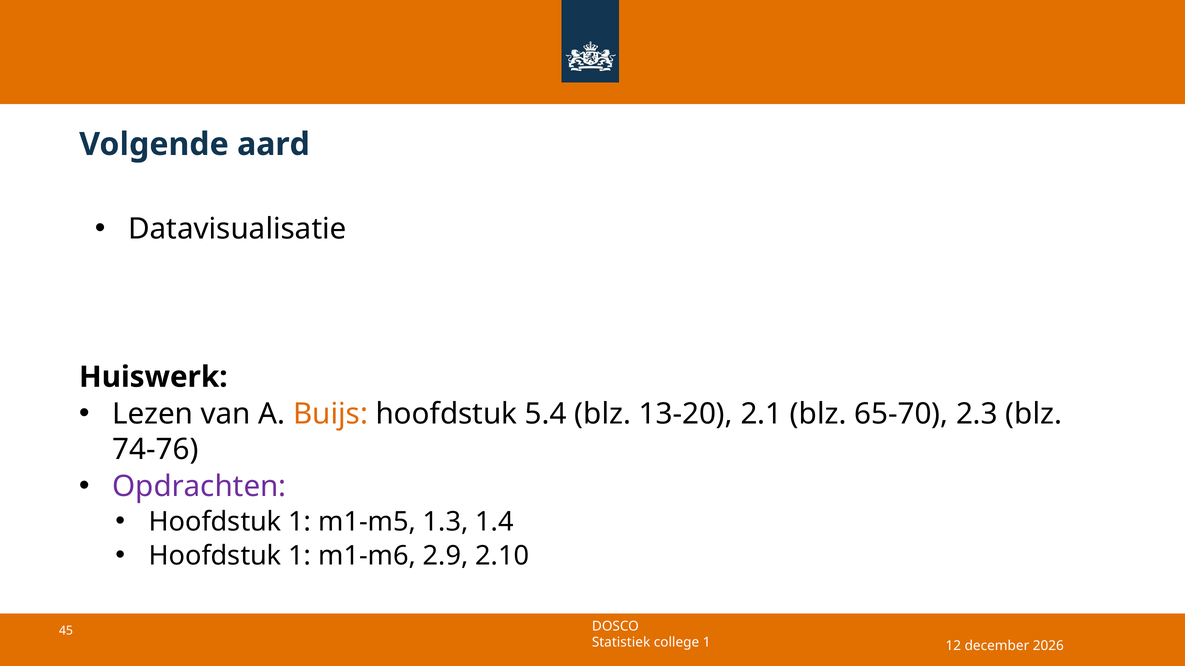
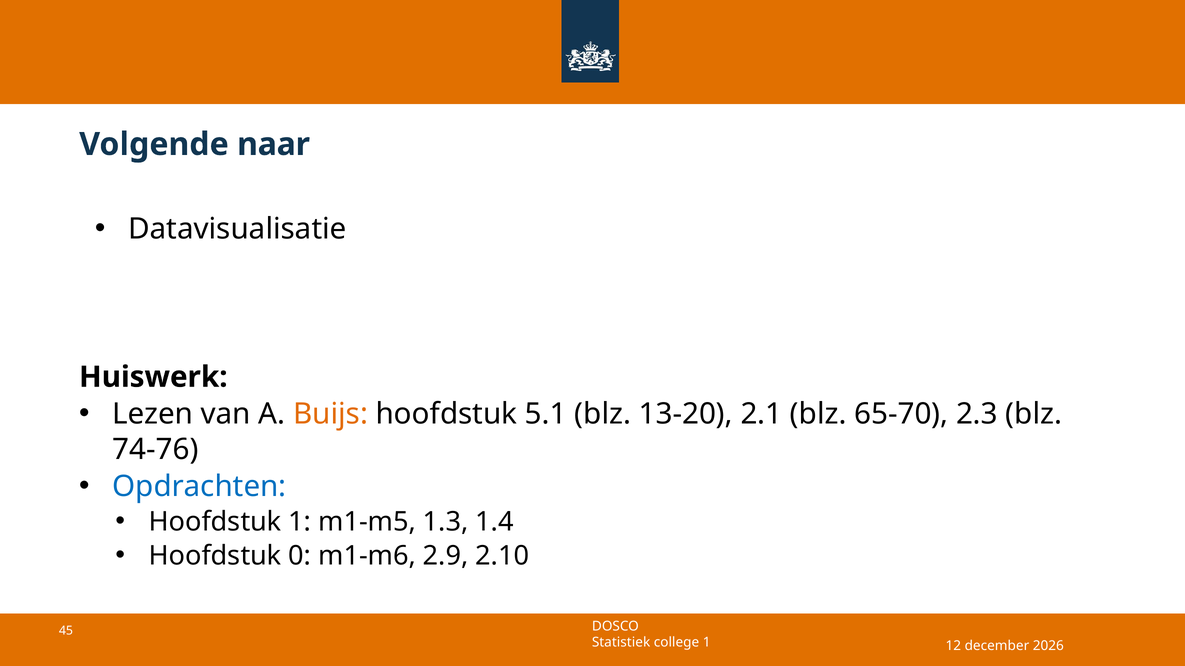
aard: aard -> naar
5.4: 5.4 -> 5.1
Opdrachten colour: purple -> blue
1 at (300, 556): 1 -> 0
